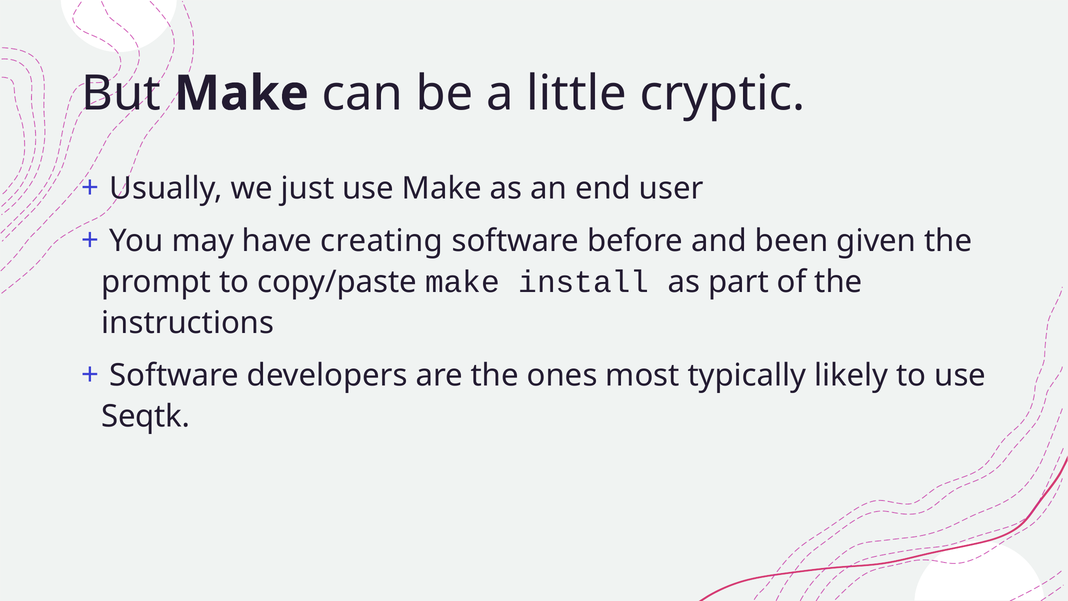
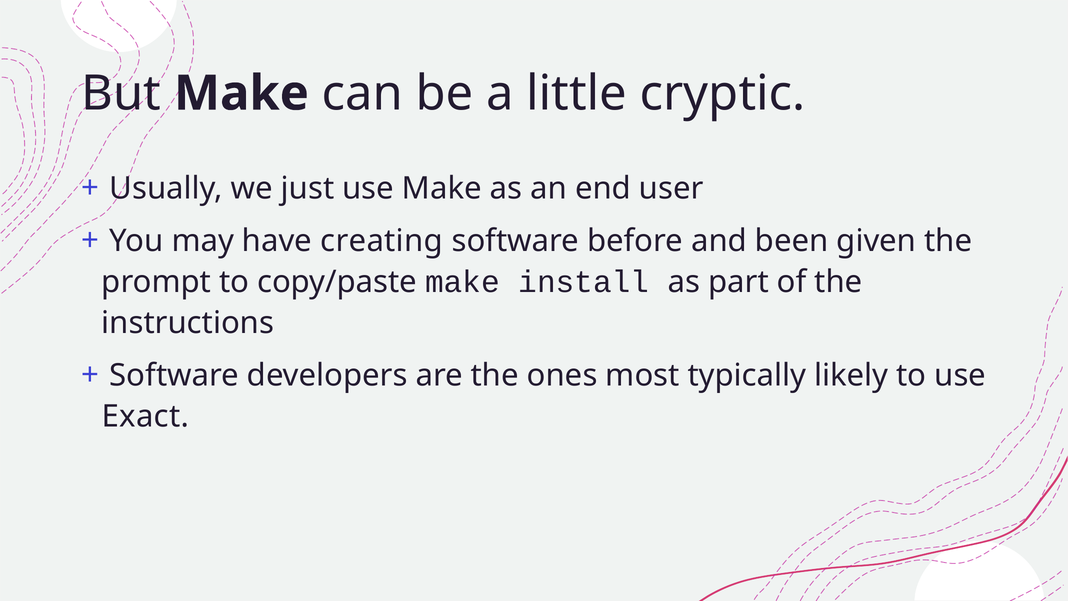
Seqtk: Seqtk -> Exact
